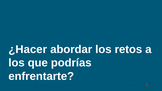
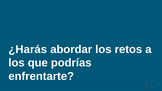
¿Hacer: ¿Hacer -> ¿Harás
